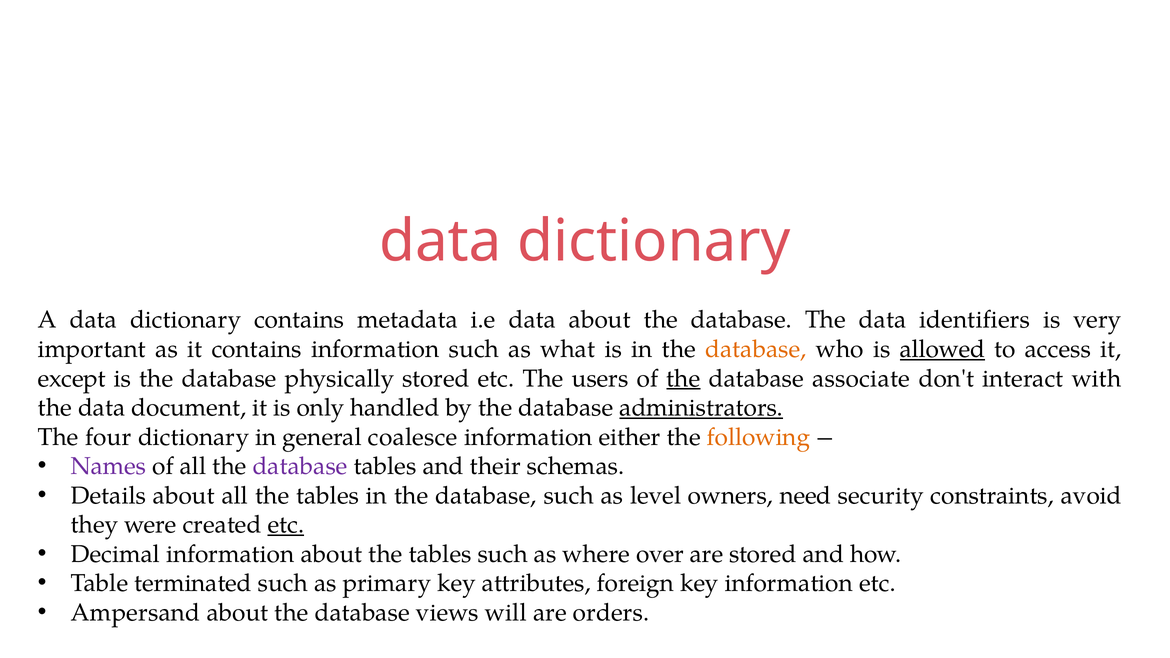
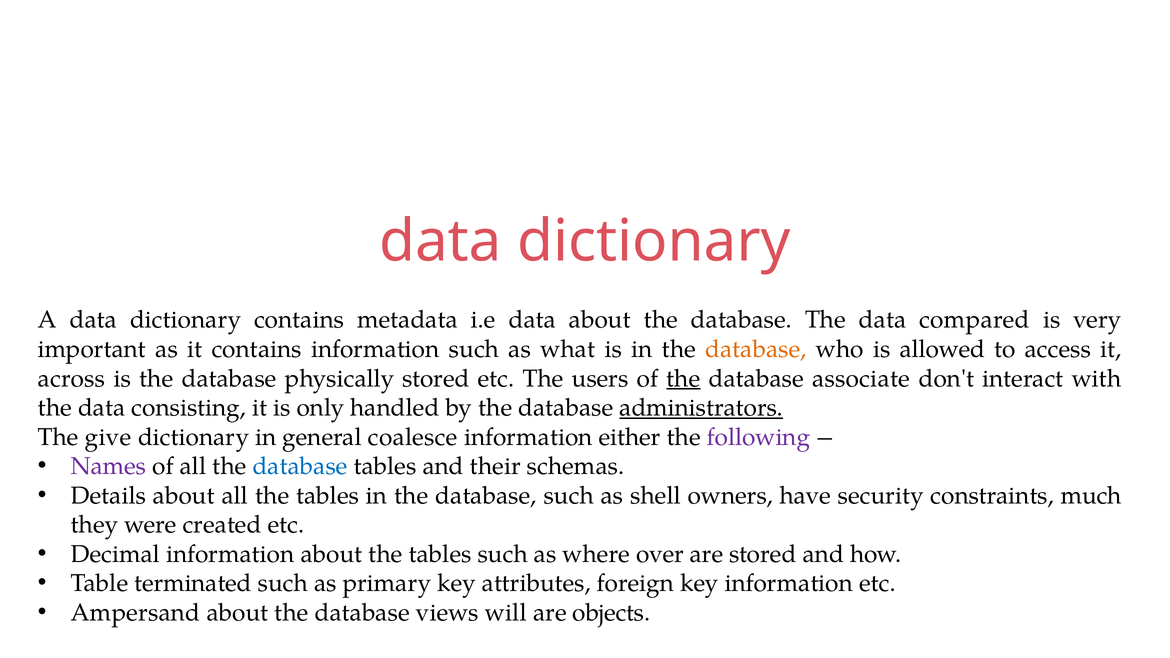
identifiers: identifiers -> compared
allowed underline: present -> none
except: except -> across
document: document -> consisting
four: four -> give
following colour: orange -> purple
database at (300, 466) colour: purple -> blue
level: level -> shell
need: need -> have
avoid: avoid -> much
etc at (286, 525) underline: present -> none
orders: orders -> objects
